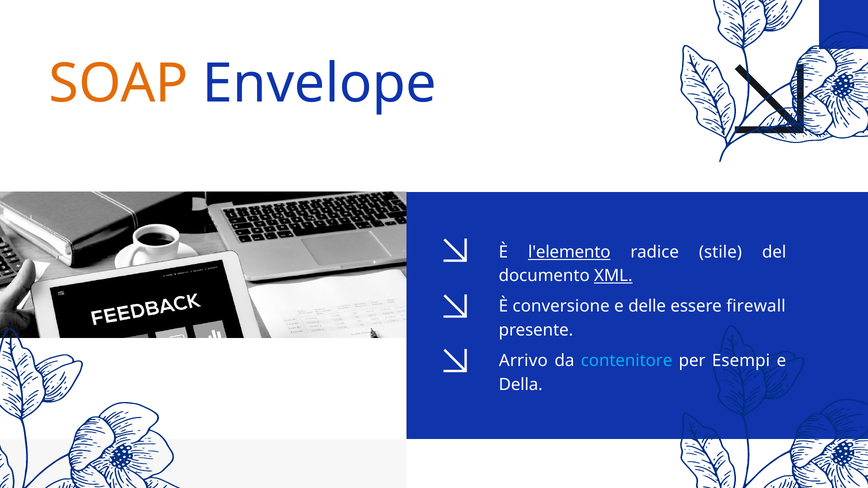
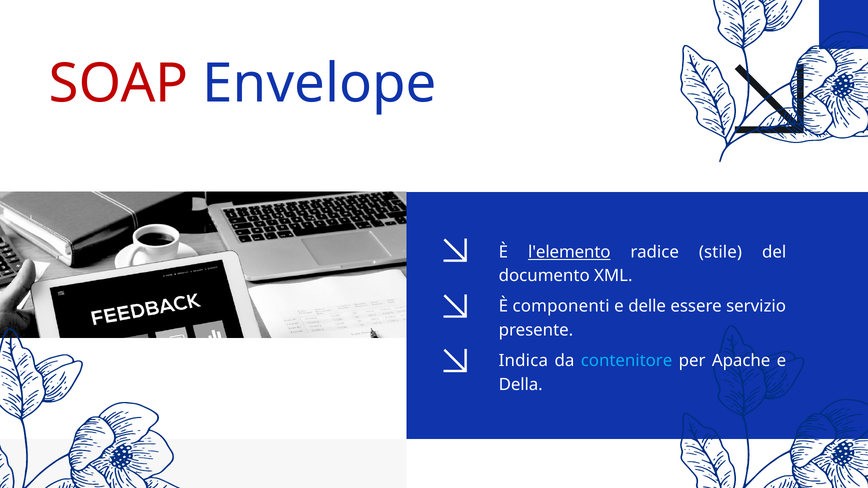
SOAP colour: orange -> red
XML underline: present -> none
conversione: conversione -> componenti
firewall: firewall -> servizio
Arrivo: Arrivo -> Indica
Esempi: Esempi -> Apache
